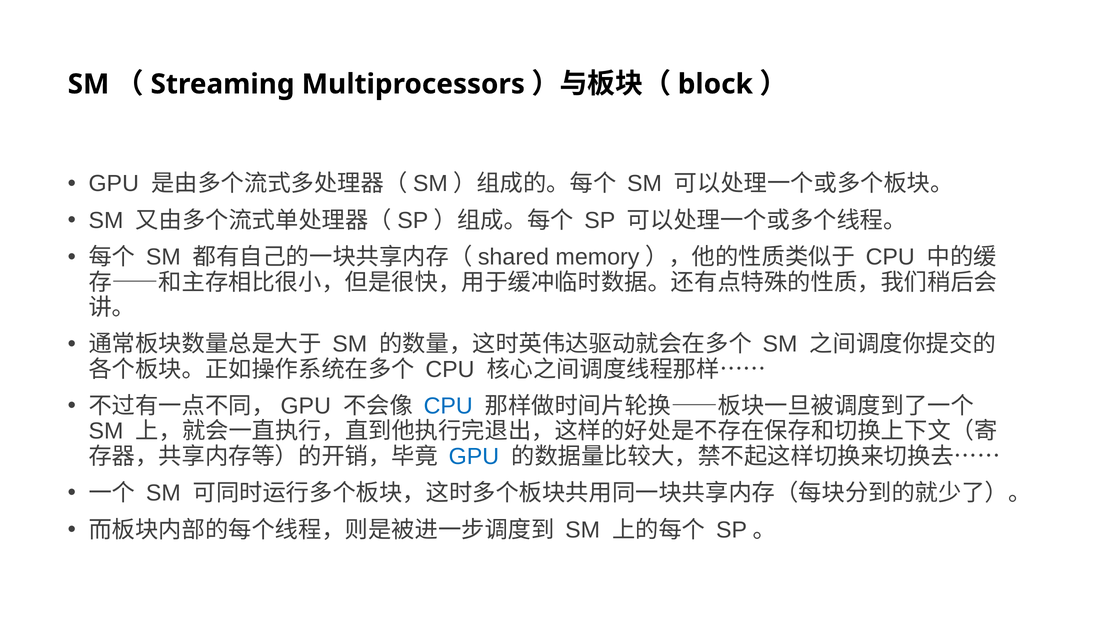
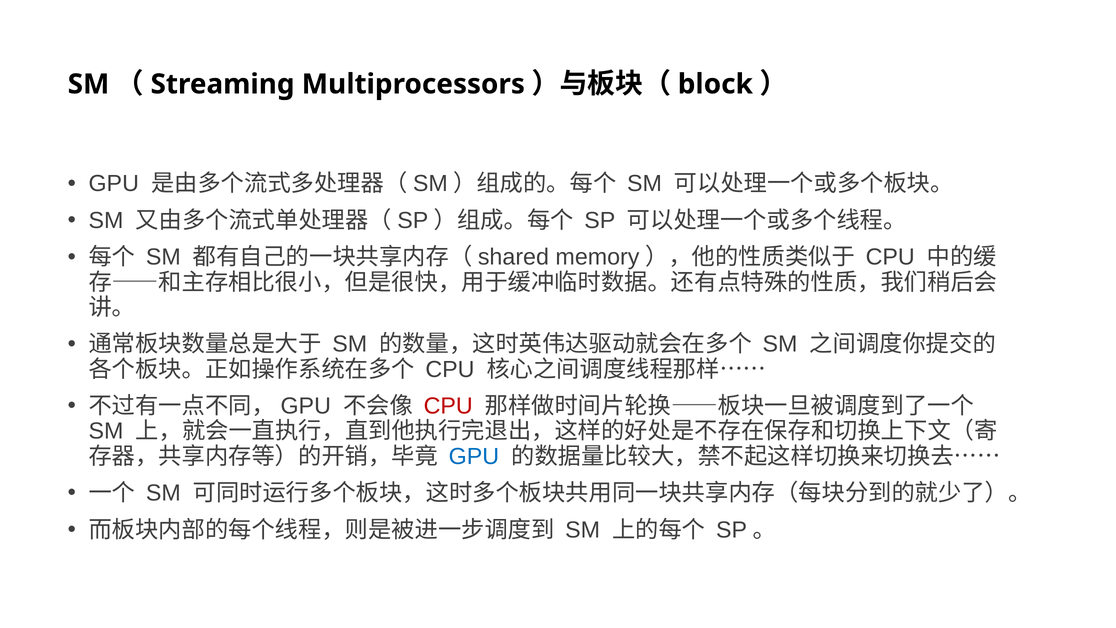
CPU at (448, 406) colour: blue -> red
